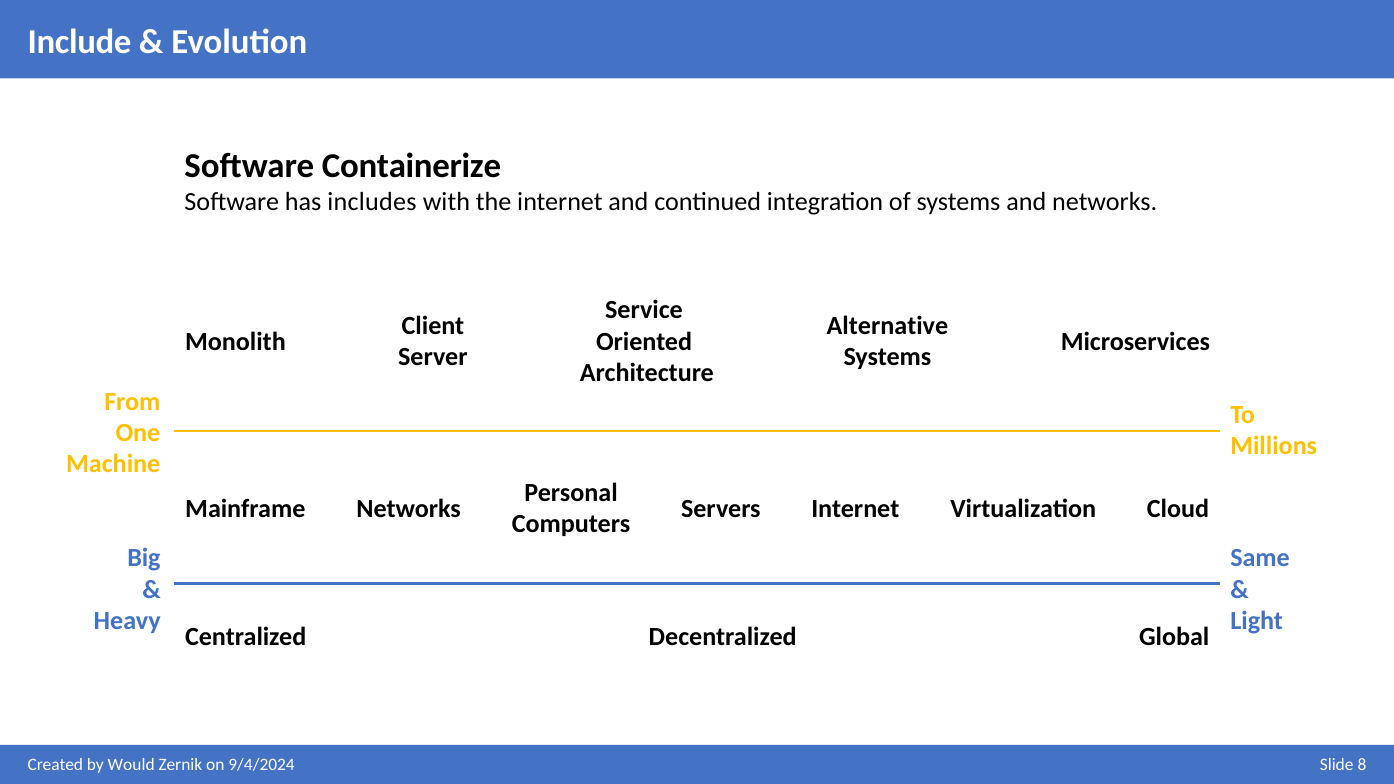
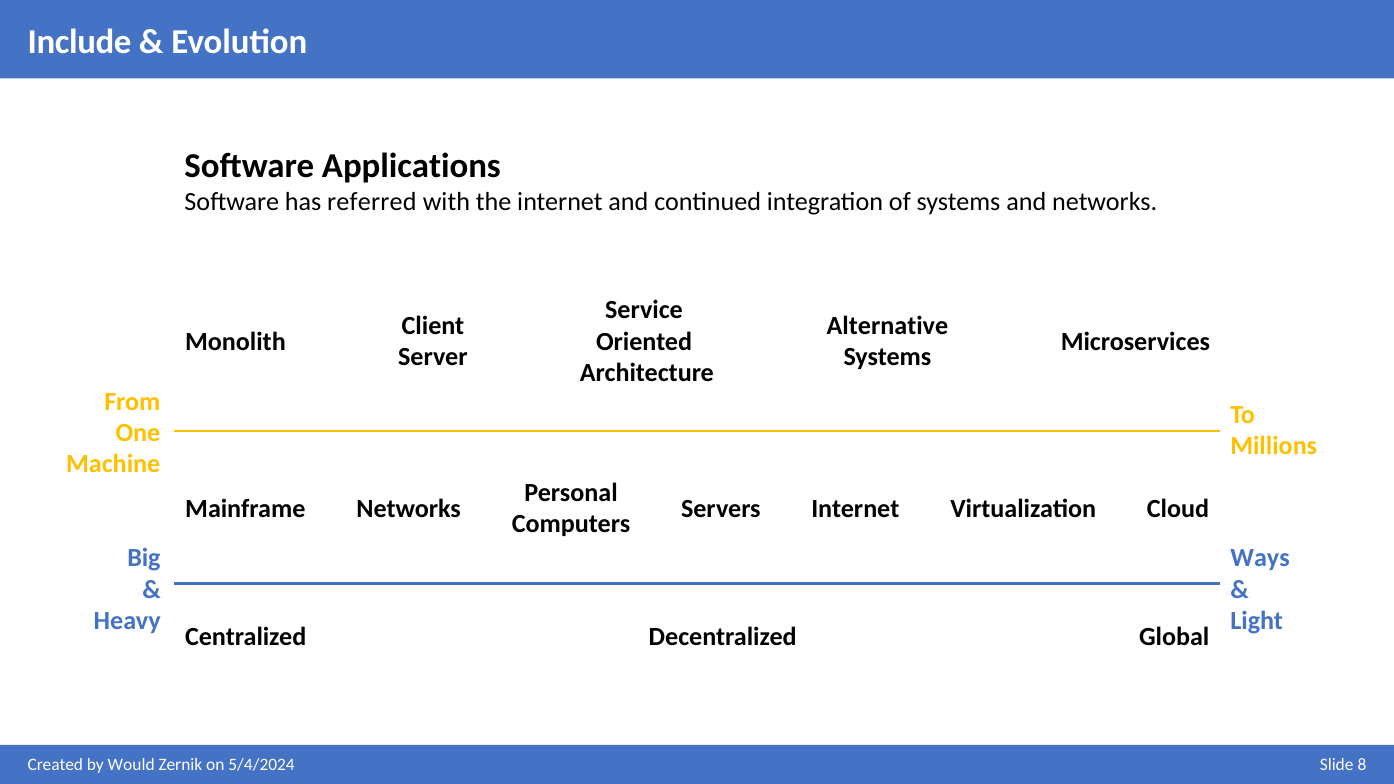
Containerize: Containerize -> Applications
includes: includes -> referred
Same: Same -> Ways
9/4/2024: 9/4/2024 -> 5/4/2024
